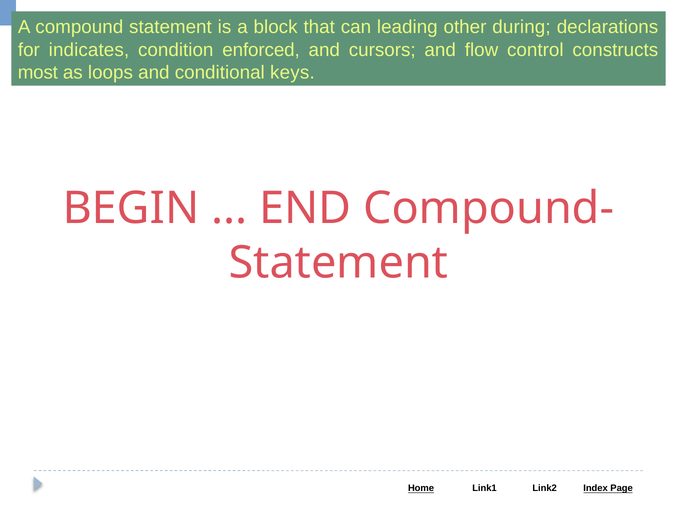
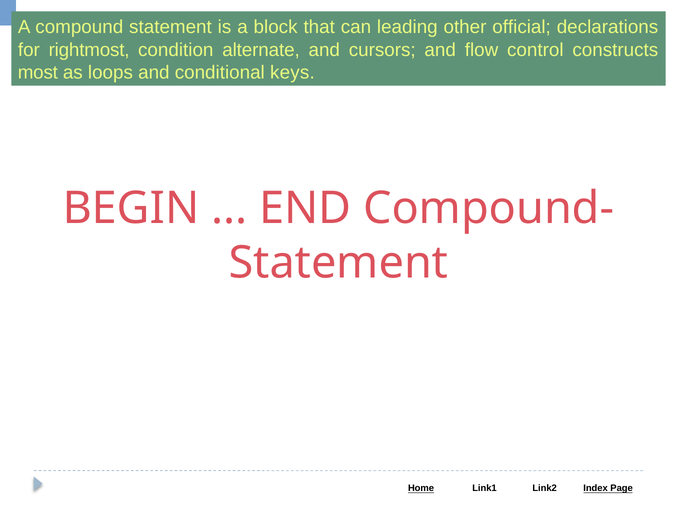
during: during -> official
indicates: indicates -> rightmost
enforced: enforced -> alternate
